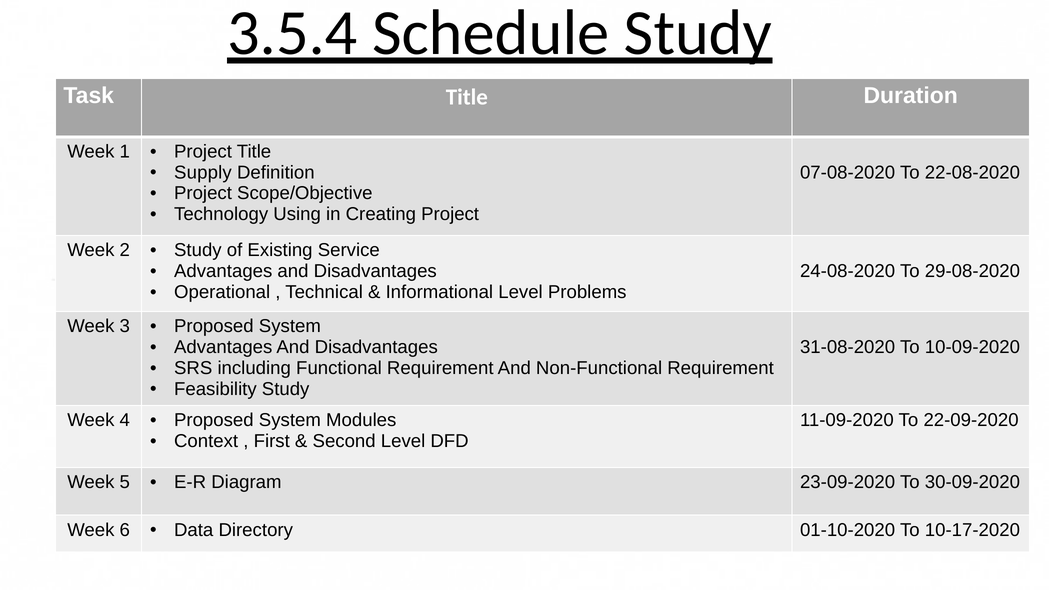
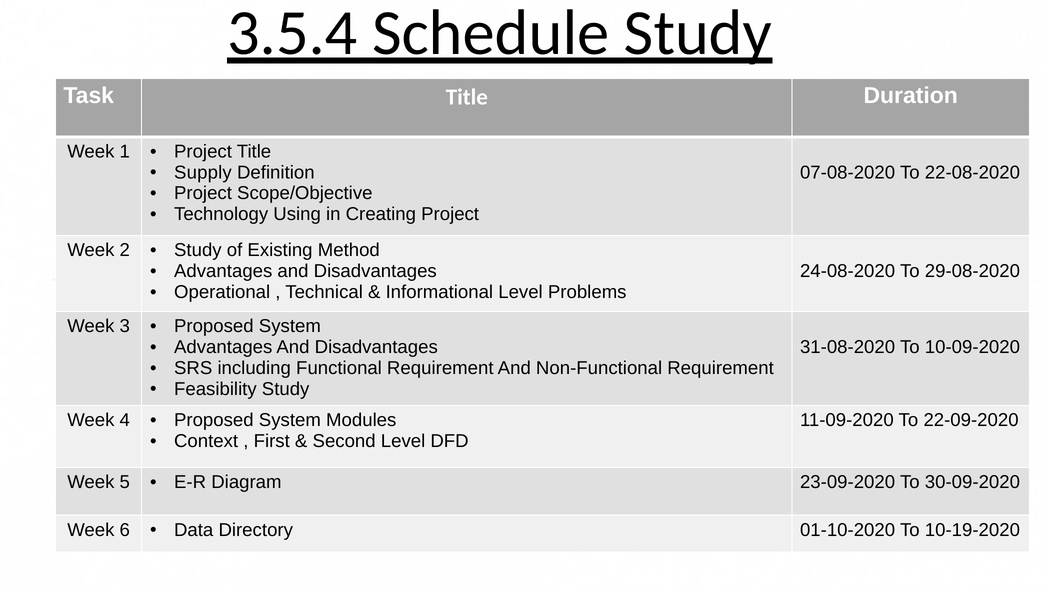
Service: Service -> Method
10-17-2020: 10-17-2020 -> 10-19-2020
